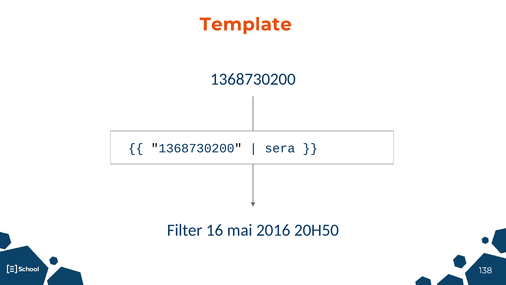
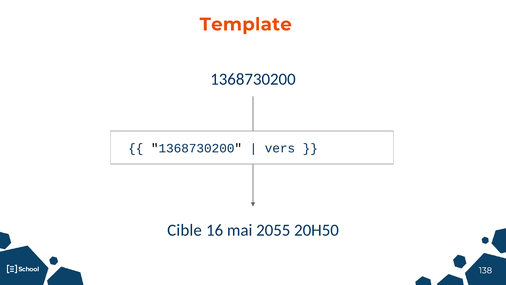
sera: sera -> vers
Filter: Filter -> Cible
2016: 2016 -> 2055
